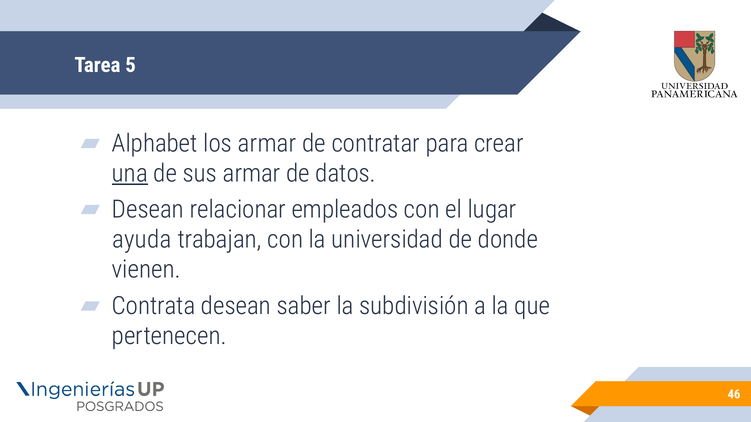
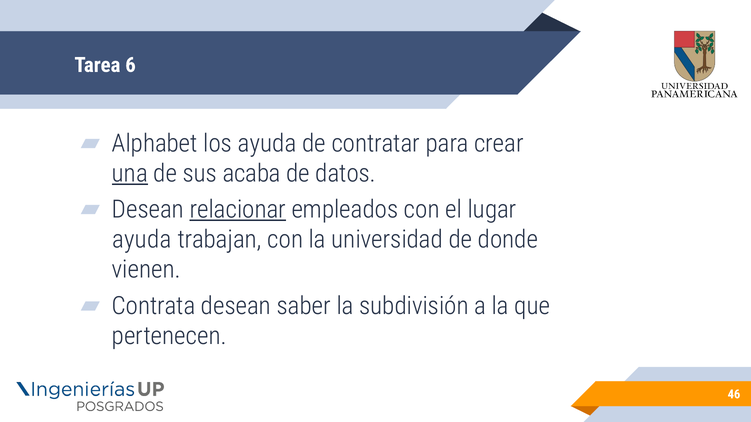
5: 5 -> 6
los armar: armar -> ayuda
sus armar: armar -> acaba
relacionar underline: none -> present
